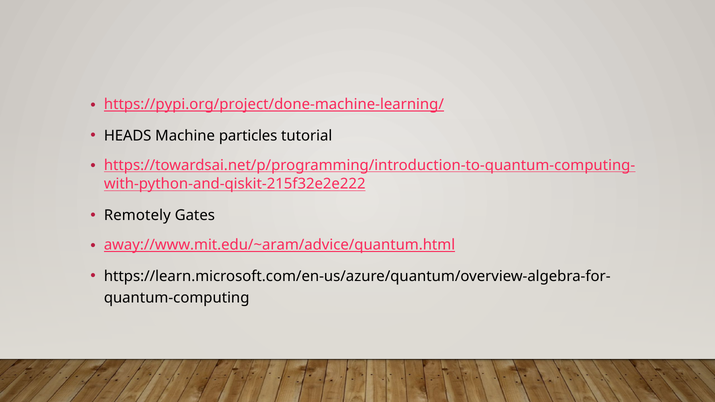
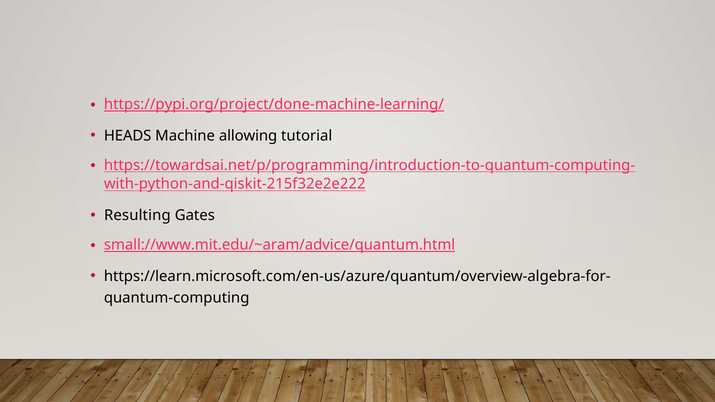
particles: particles -> allowing
Remotely: Remotely -> Resulting
away://www.mit.edu/~aram/advice/quantum.html: away://www.mit.edu/~aram/advice/quantum.html -> small://www.mit.edu/~aram/advice/quantum.html
